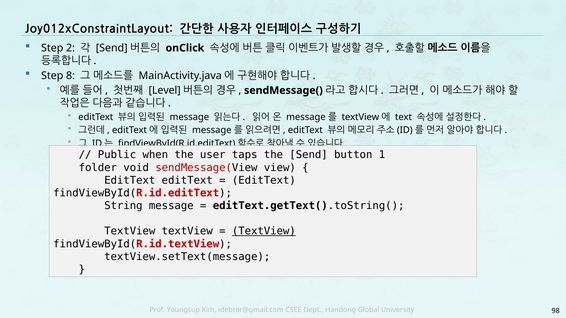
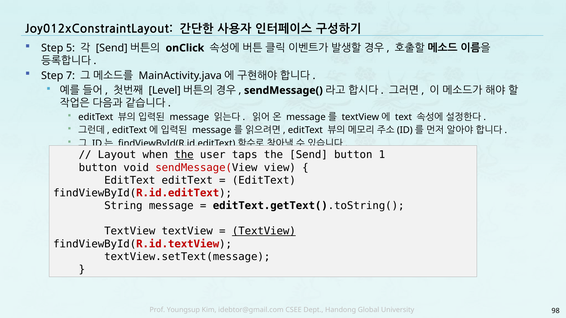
2: 2 -> 5
8: 8 -> 7
Public: Public -> Layout
the at (184, 155) underline: none -> present
folder at (98, 168): folder -> button
